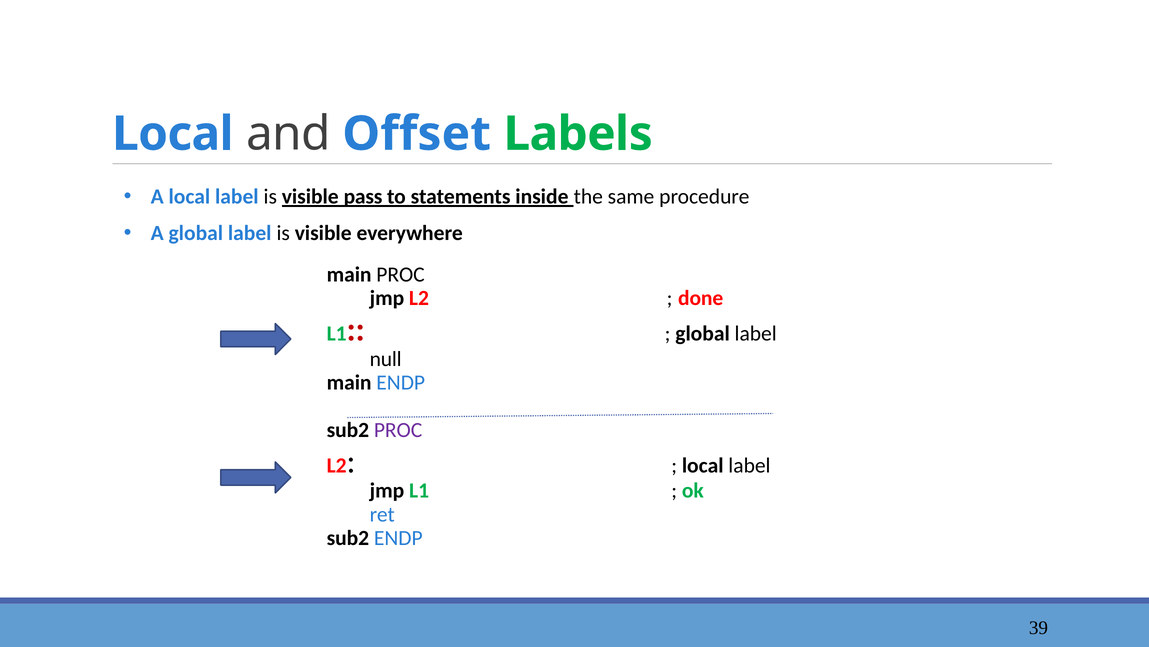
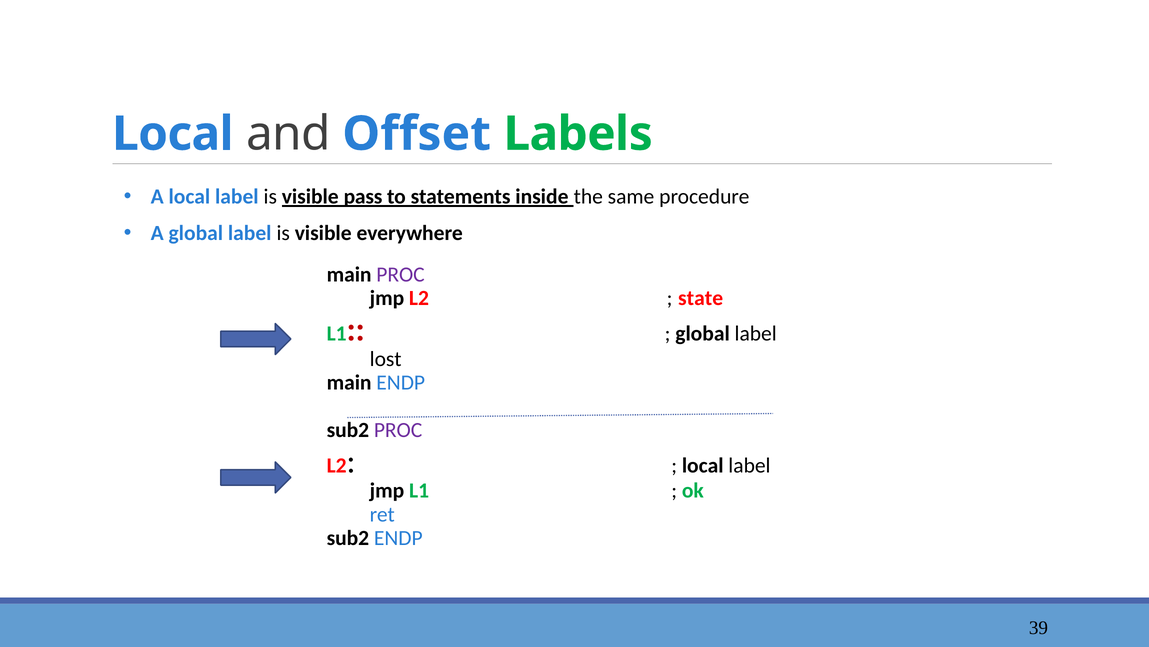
PROC at (401, 274) colour: black -> purple
done: done -> state
null: null -> lost
